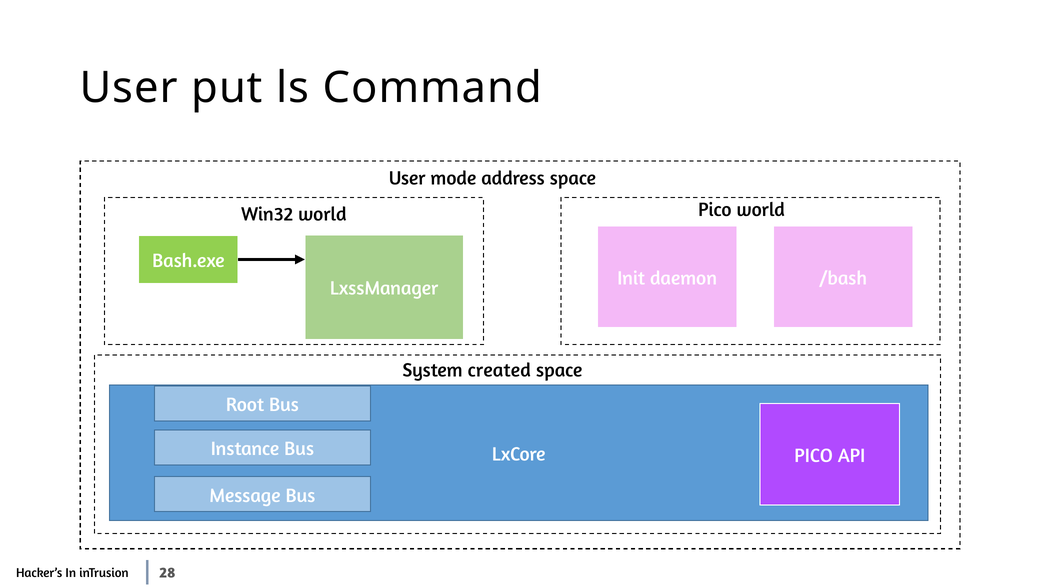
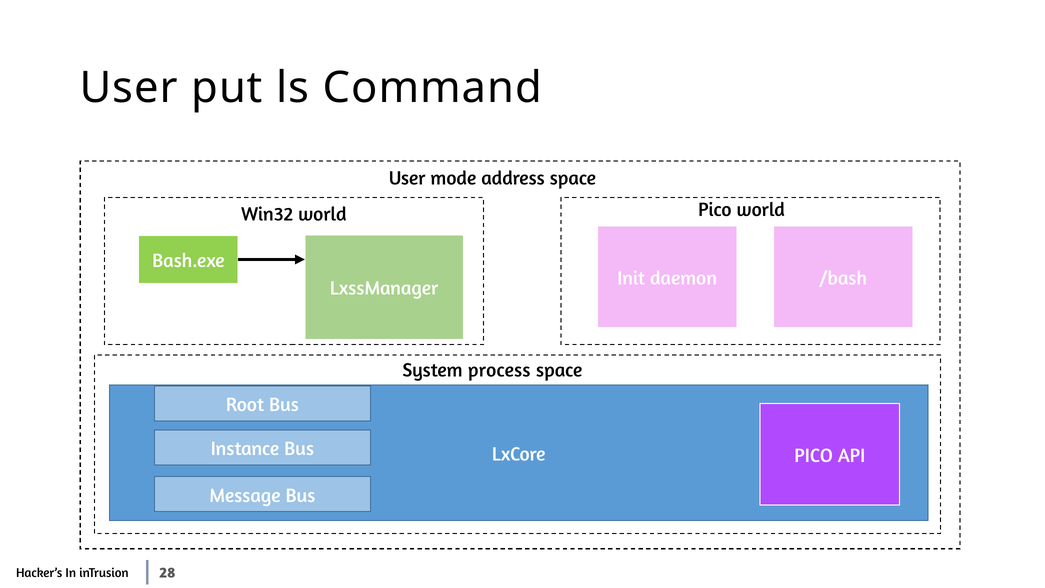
created: created -> process
